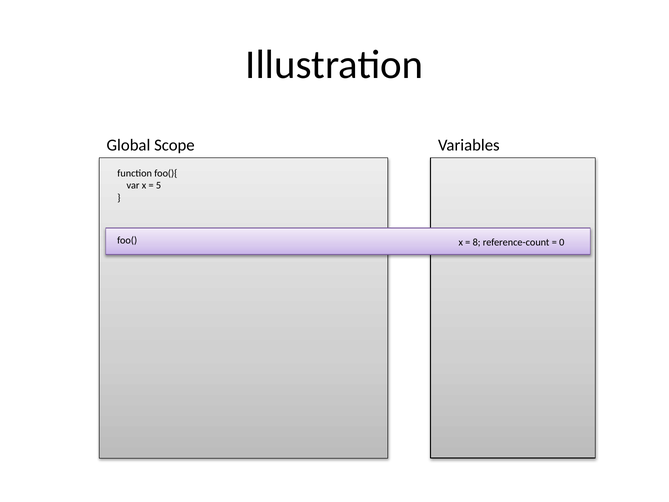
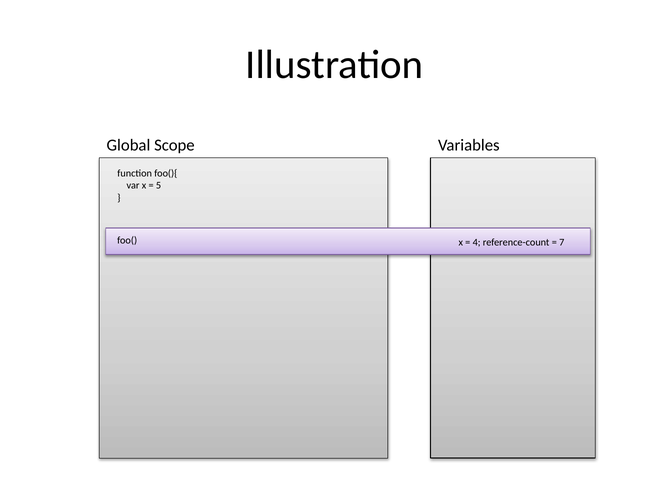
8: 8 -> 4
0: 0 -> 7
